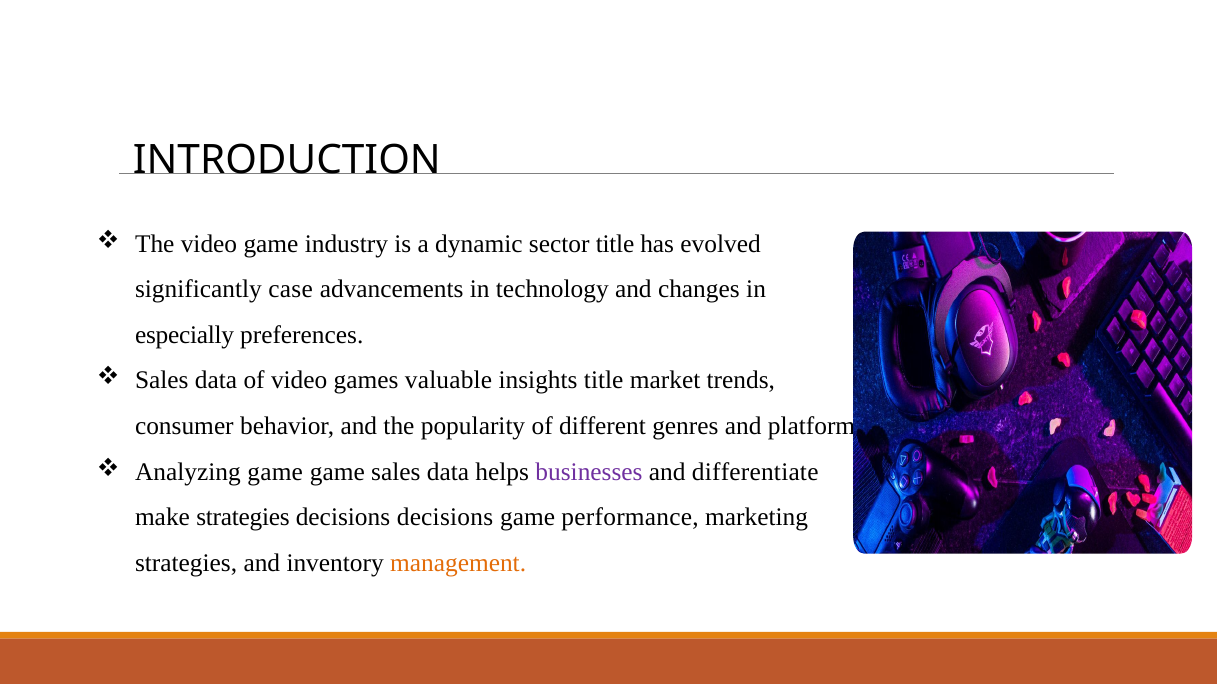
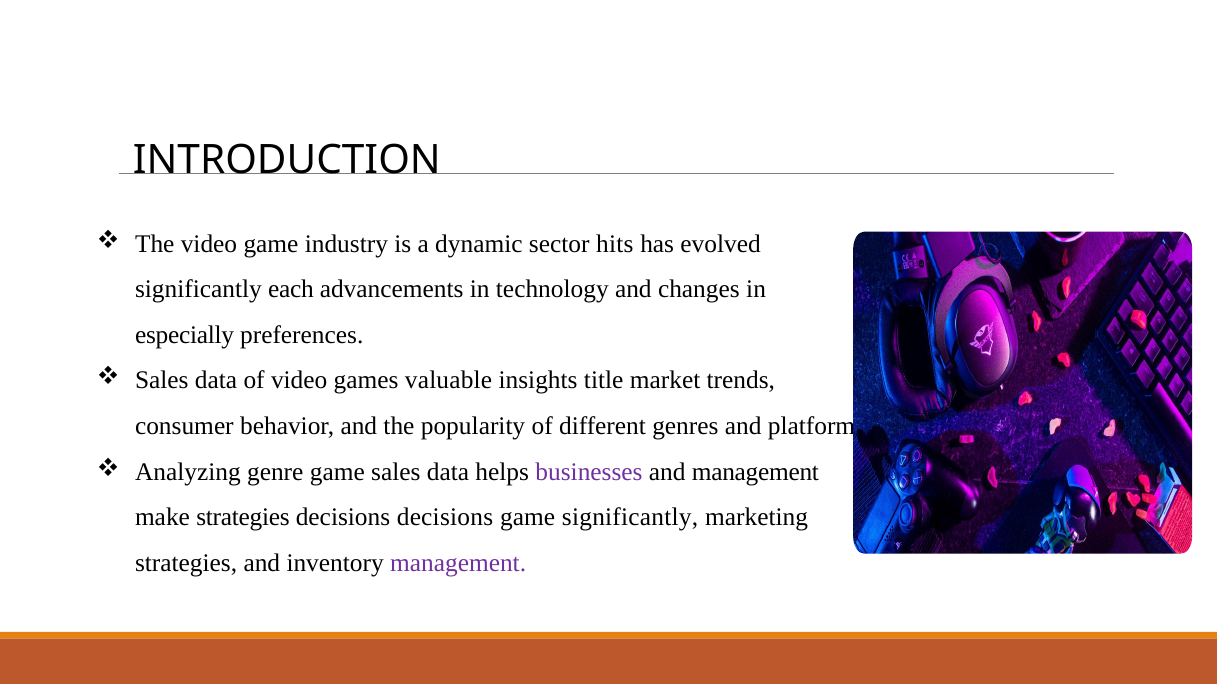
sector title: title -> hits
case: case -> each
Analyzing game: game -> genre
and differentiate: differentiate -> management
game performance: performance -> significantly
management at (458, 563) colour: orange -> purple
